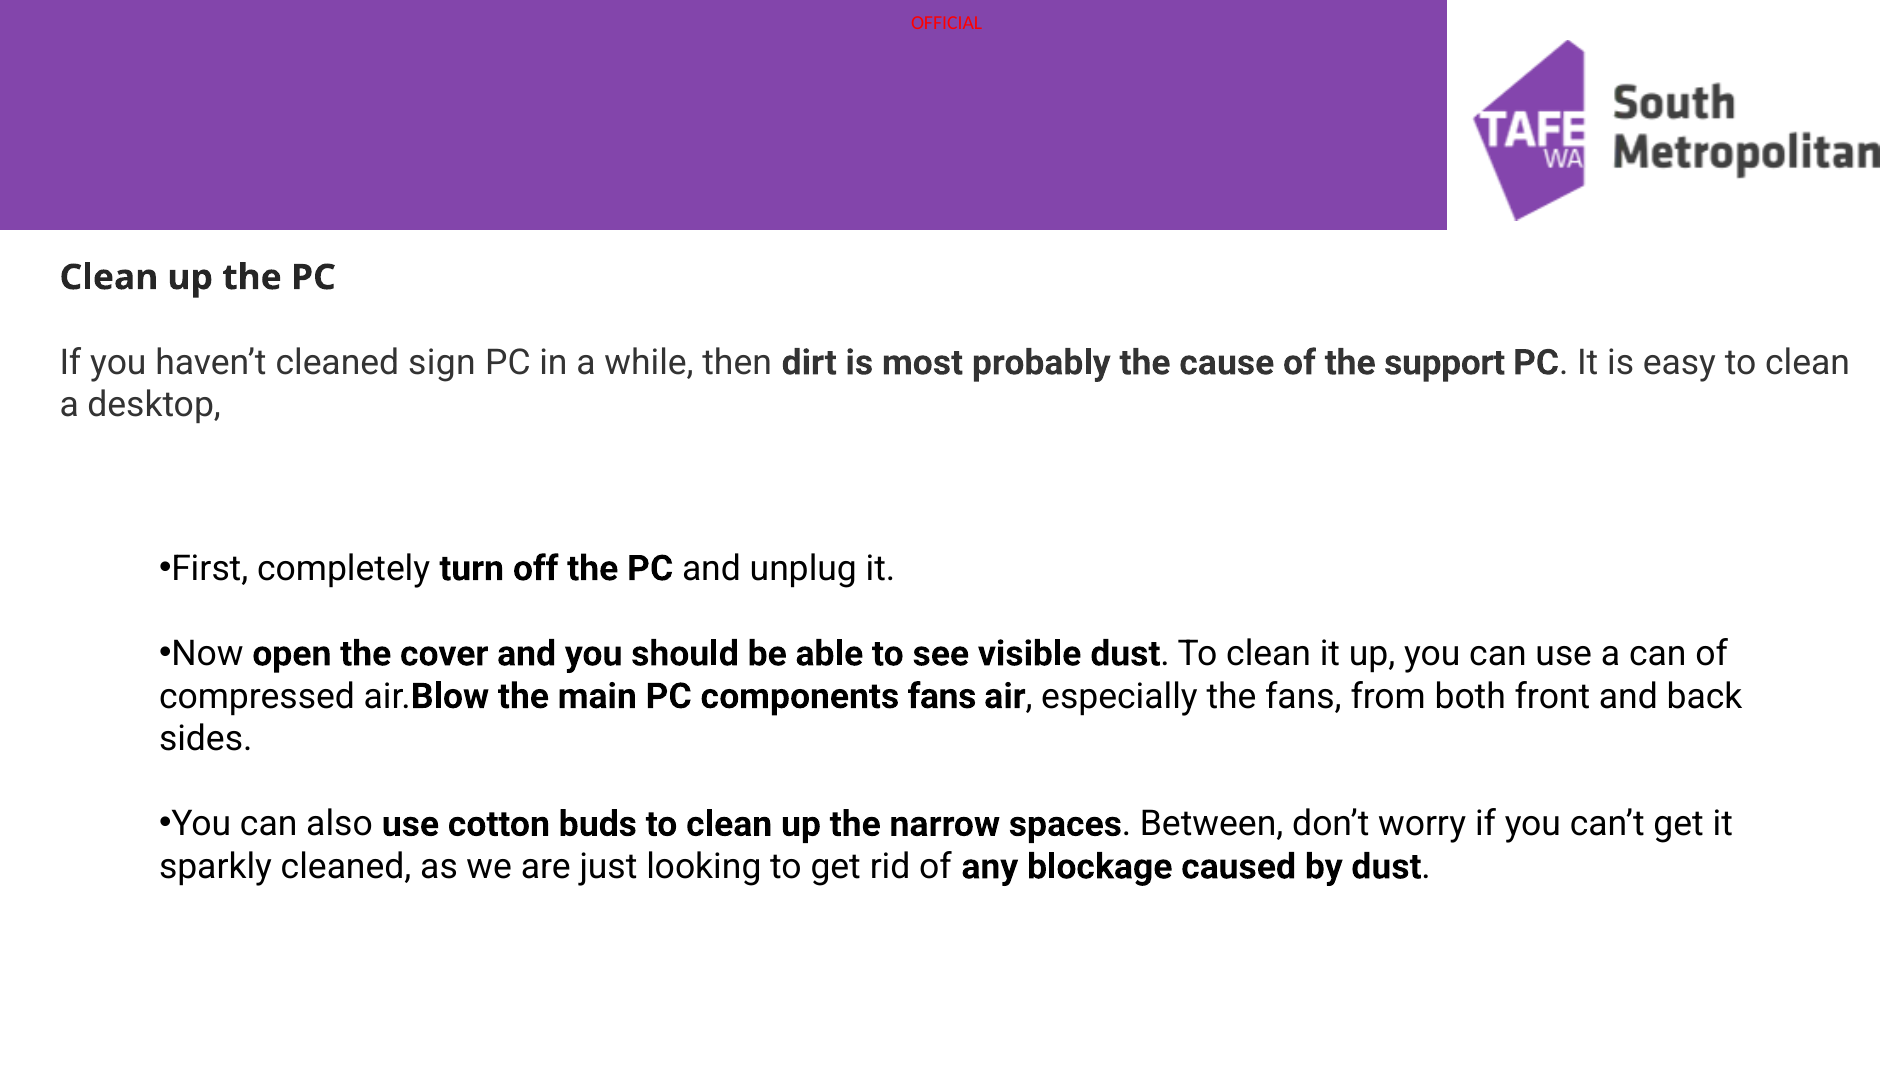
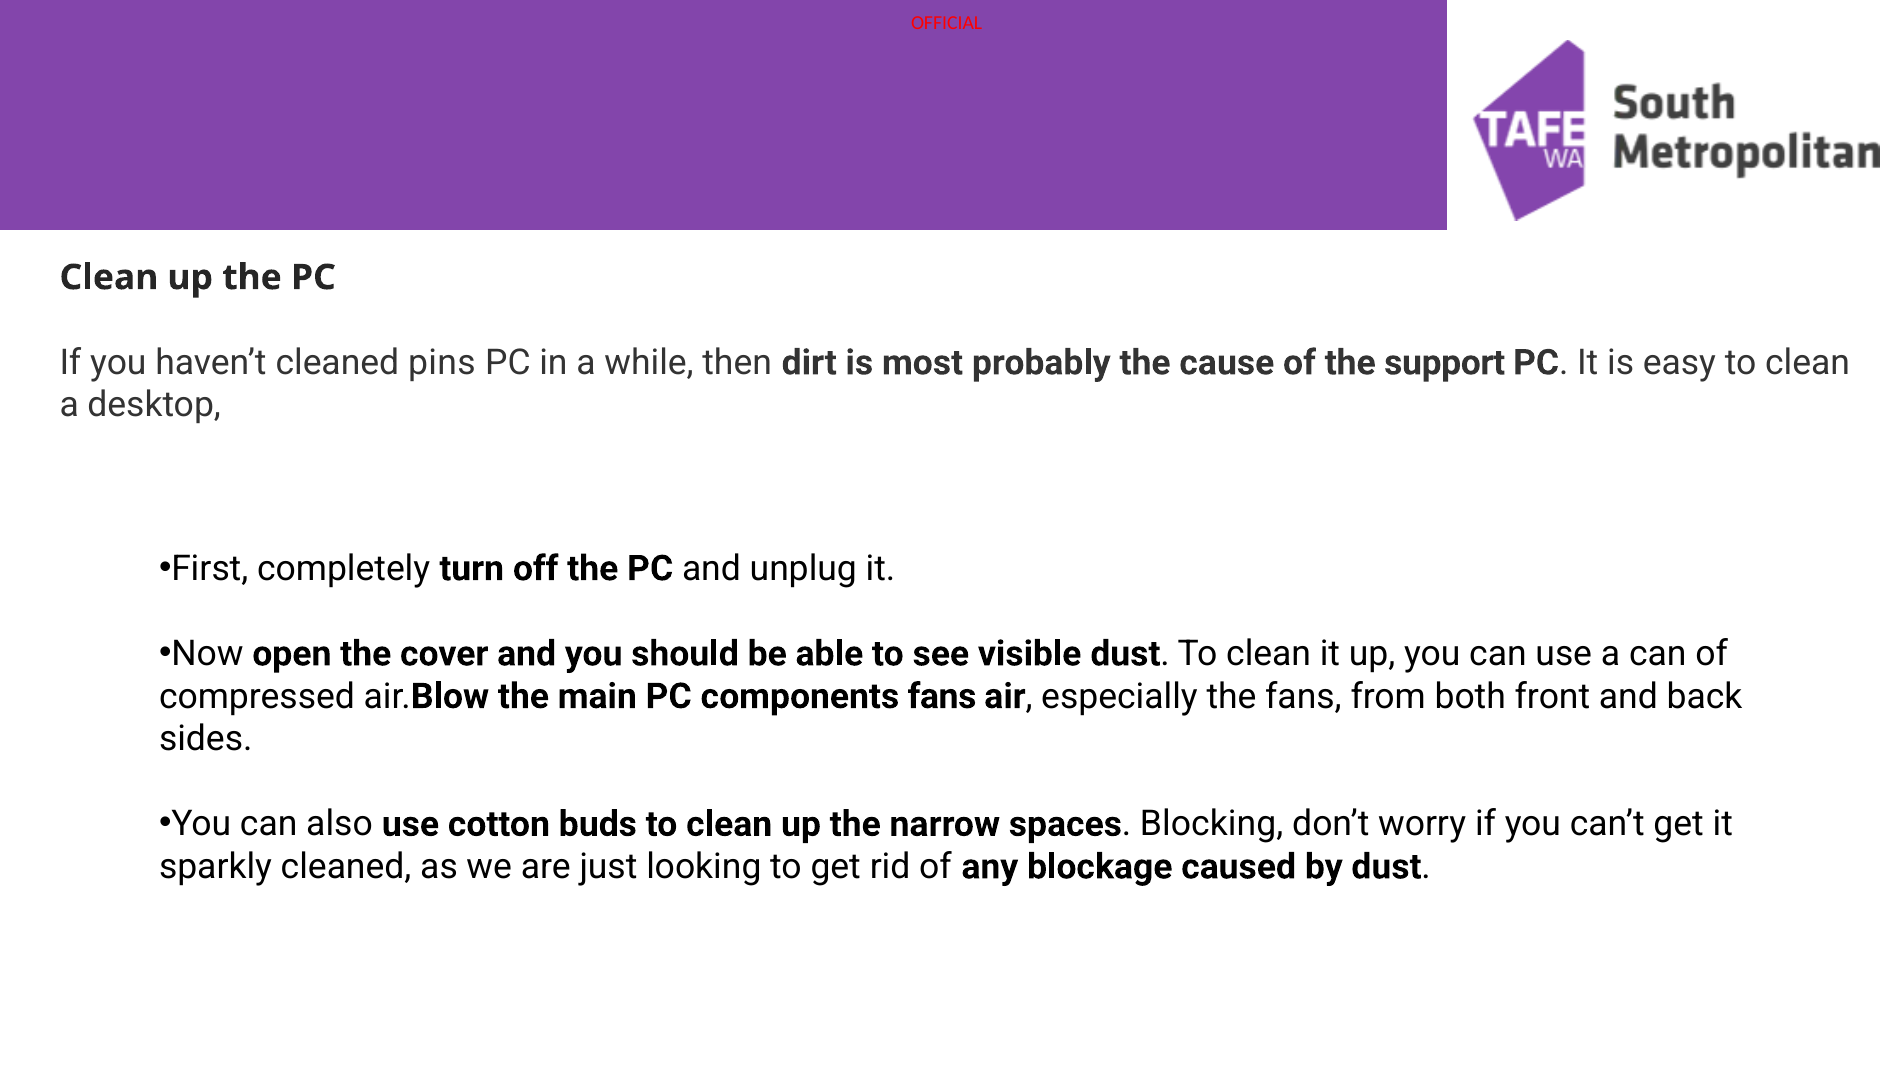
sign: sign -> pins
Between: Between -> Blocking
